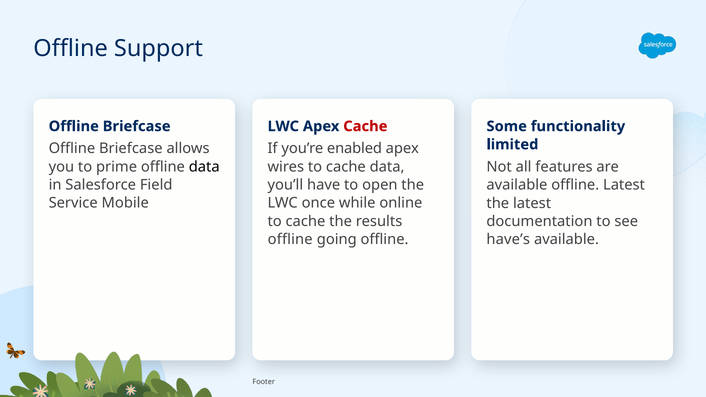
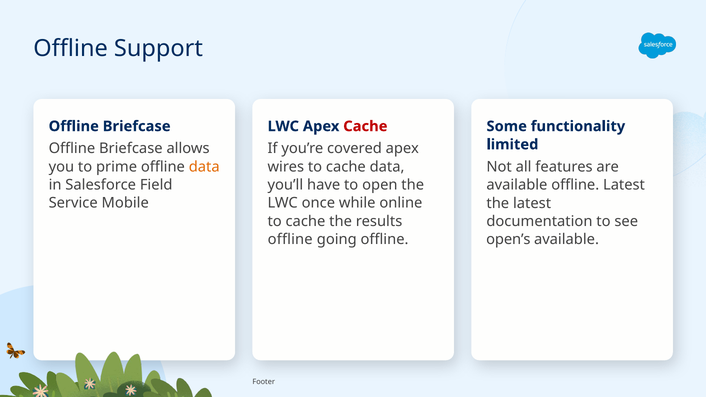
enabled: enabled -> covered
data at (204, 167) colour: black -> orange
have’s: have’s -> open’s
